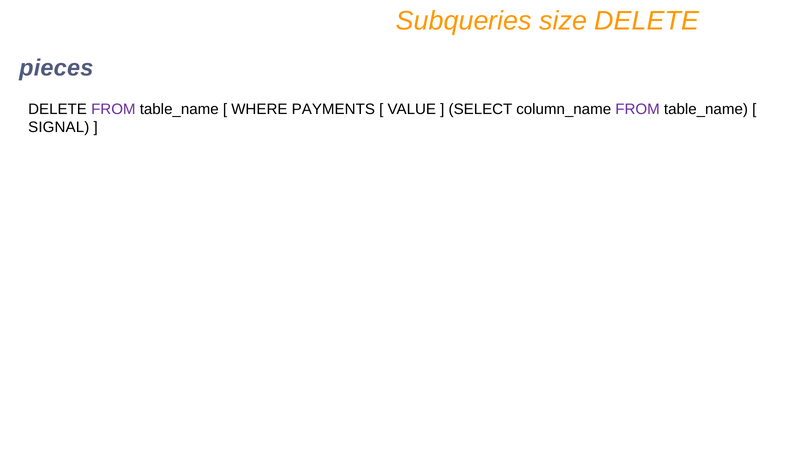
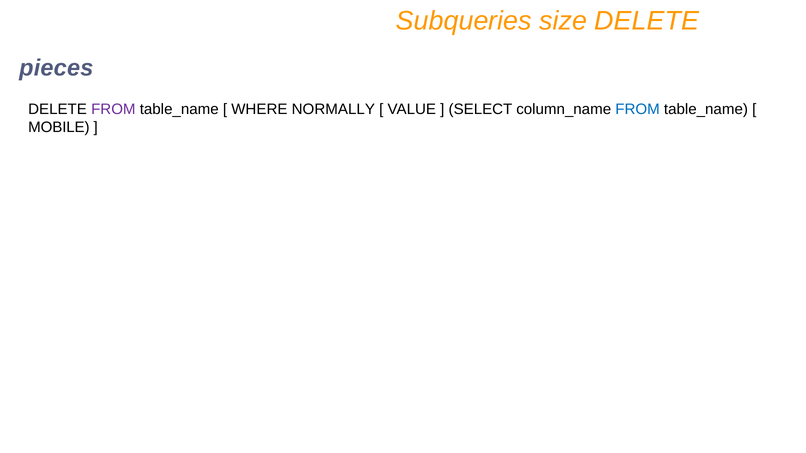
PAYMENTS: PAYMENTS -> NORMALLY
FROM at (638, 109) colour: purple -> blue
SIGNAL: SIGNAL -> MOBILE
